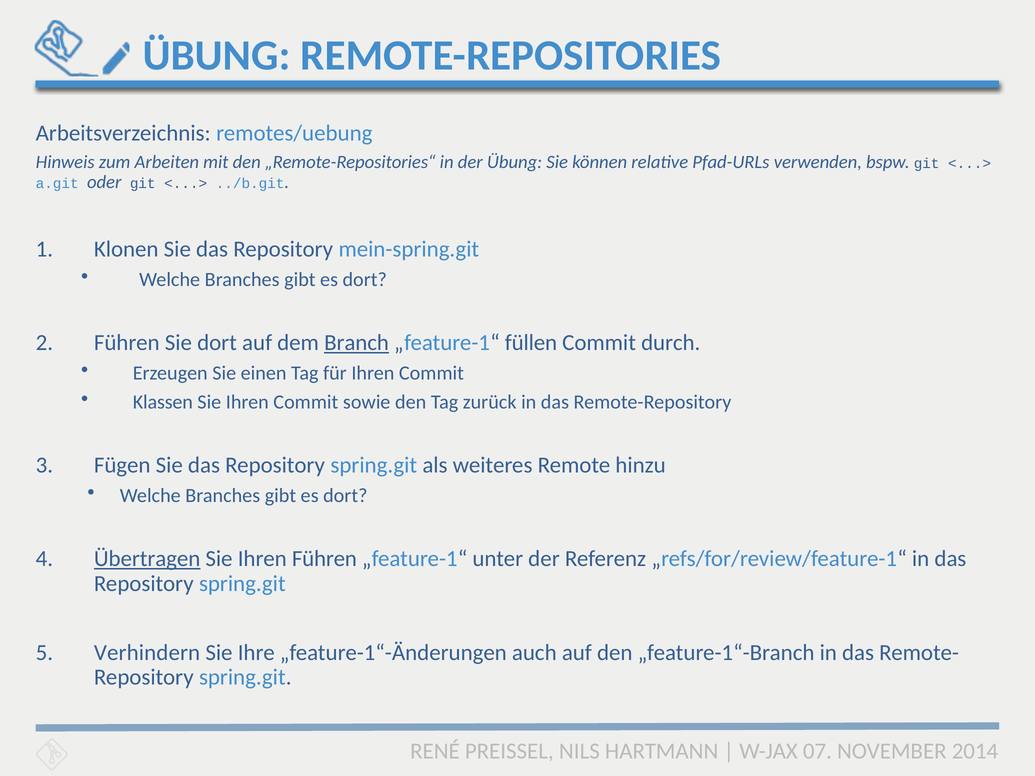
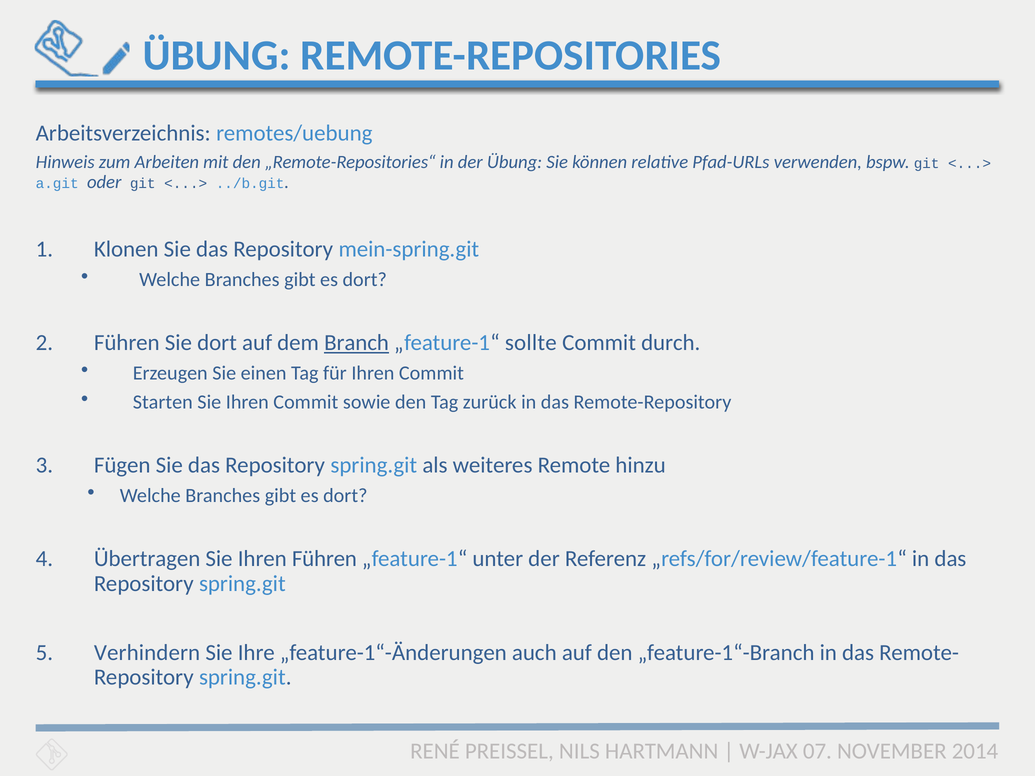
füllen: füllen -> sollte
Klassen: Klassen -> Starten
Übertragen underline: present -> none
